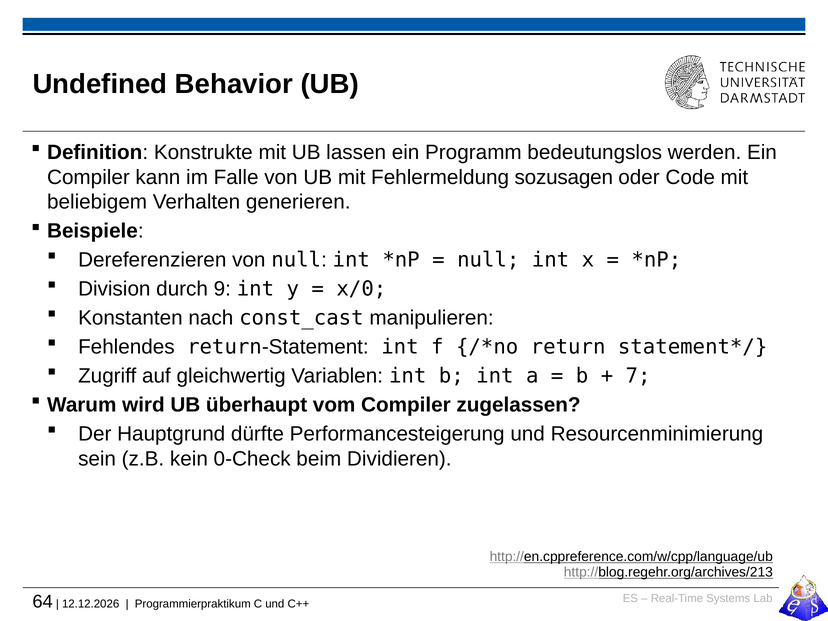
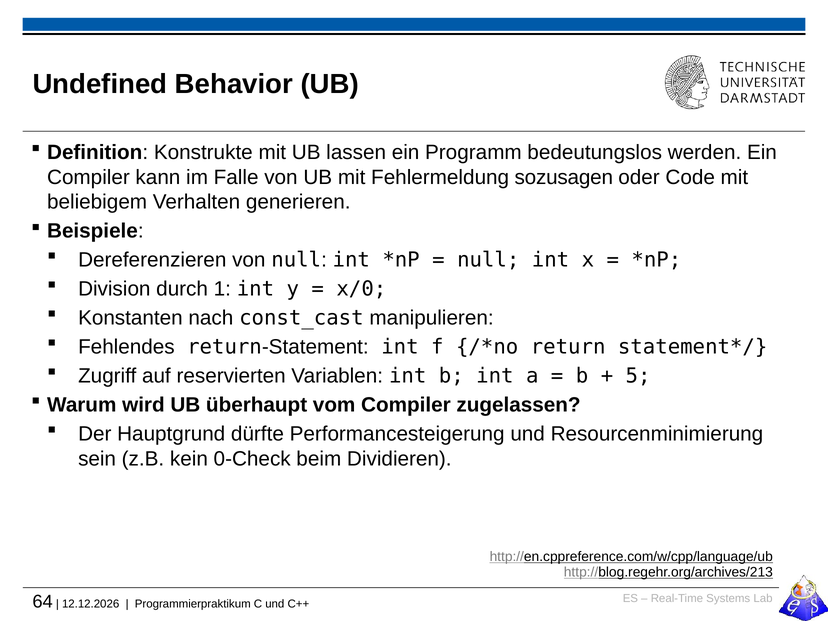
9: 9 -> 1
gleichwertig: gleichwertig -> reservierten
7: 7 -> 5
